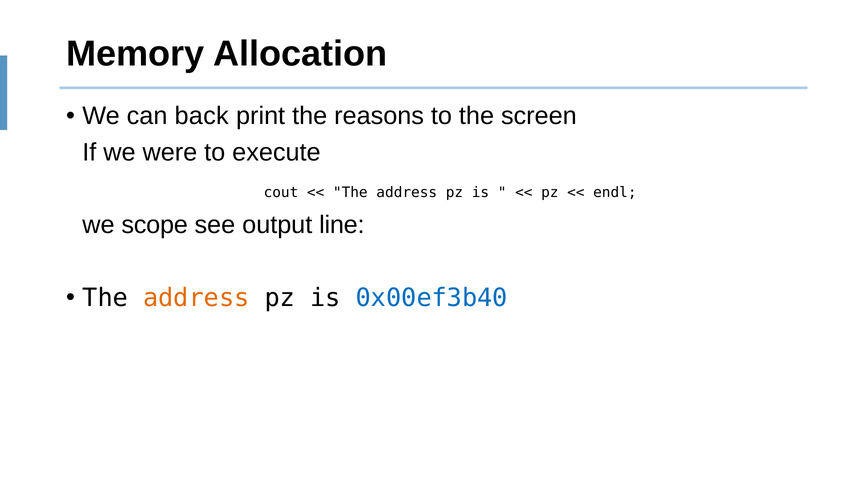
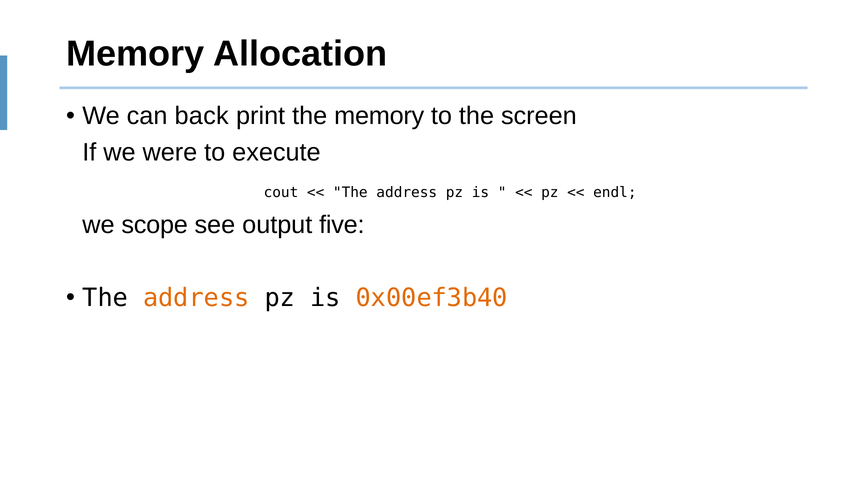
the reasons: reasons -> memory
line: line -> five
0x00ef3b40 colour: blue -> orange
